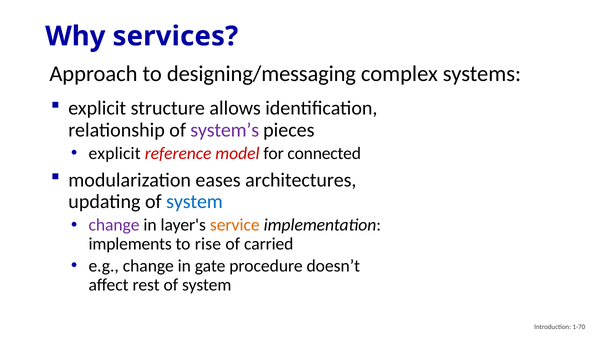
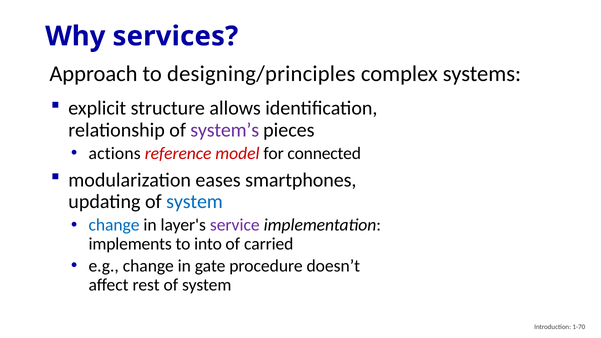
designing/messaging: designing/messaging -> designing/principles
explicit at (115, 153): explicit -> actions
architectures: architectures -> smartphones
change at (114, 225) colour: purple -> blue
service colour: orange -> purple
rise: rise -> into
